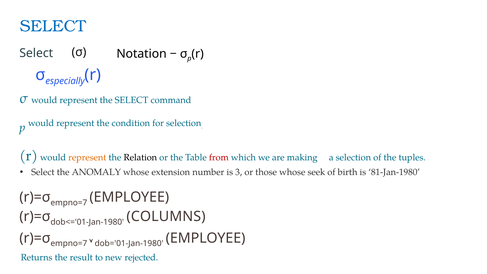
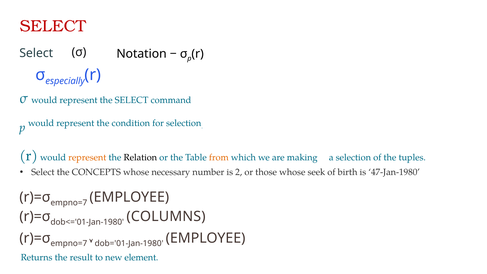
SELECT at (53, 26) colour: blue -> red
from colour: red -> orange
ANOMALY: ANOMALY -> CONCEPTS
extension: extension -> necessary
3: 3 -> 2
81-Jan-1980: 81-Jan-1980 -> 47-Jan-1980
rejected: rejected -> element
